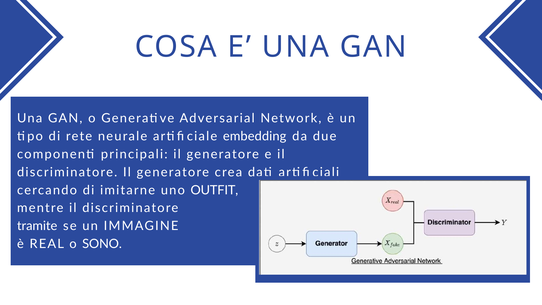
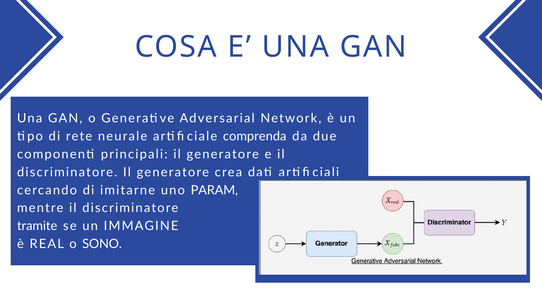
embedding: embedding -> comprenda
OUTFIT: OUTFIT -> PARAM
